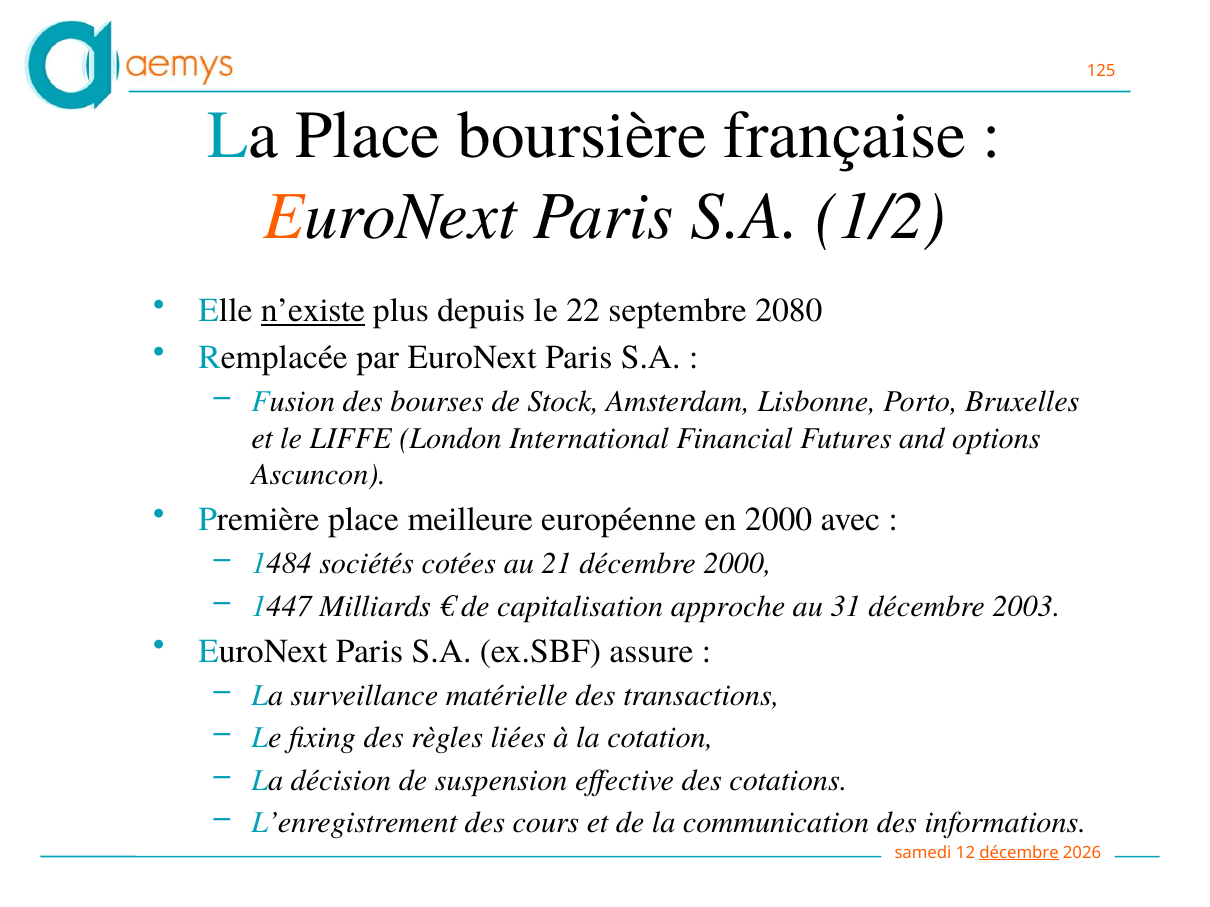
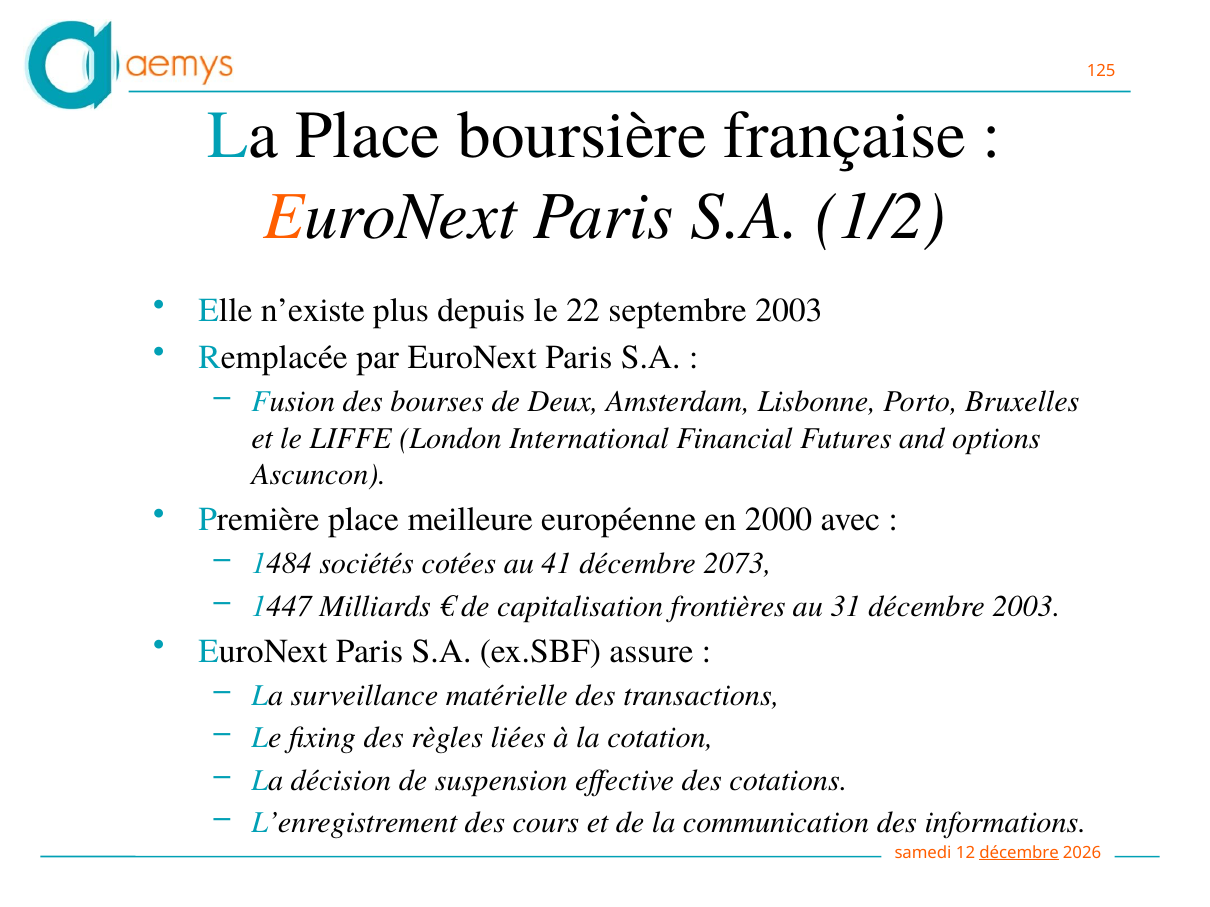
n’existe underline: present -> none
septembre 2080: 2080 -> 2003
Stock: Stock -> Deux
21: 21 -> 41
décembre 2000: 2000 -> 2073
approche: approche -> frontières
